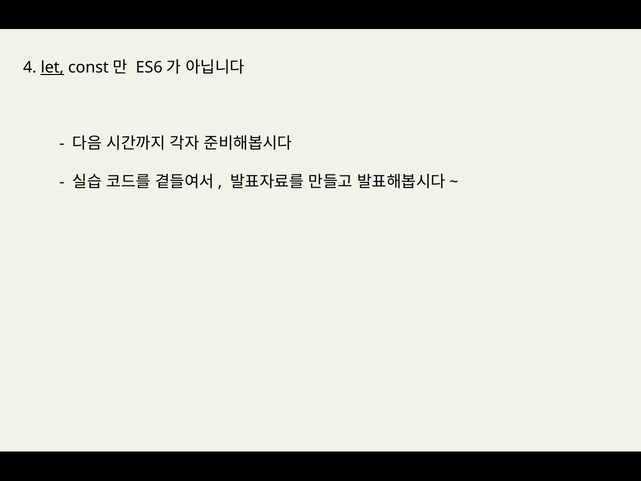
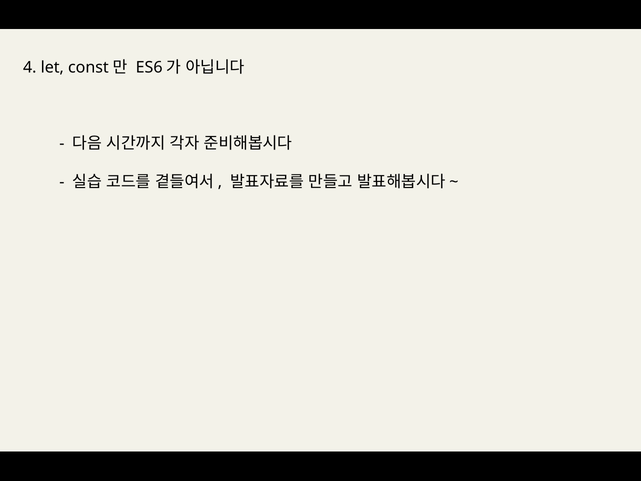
let underline: present -> none
